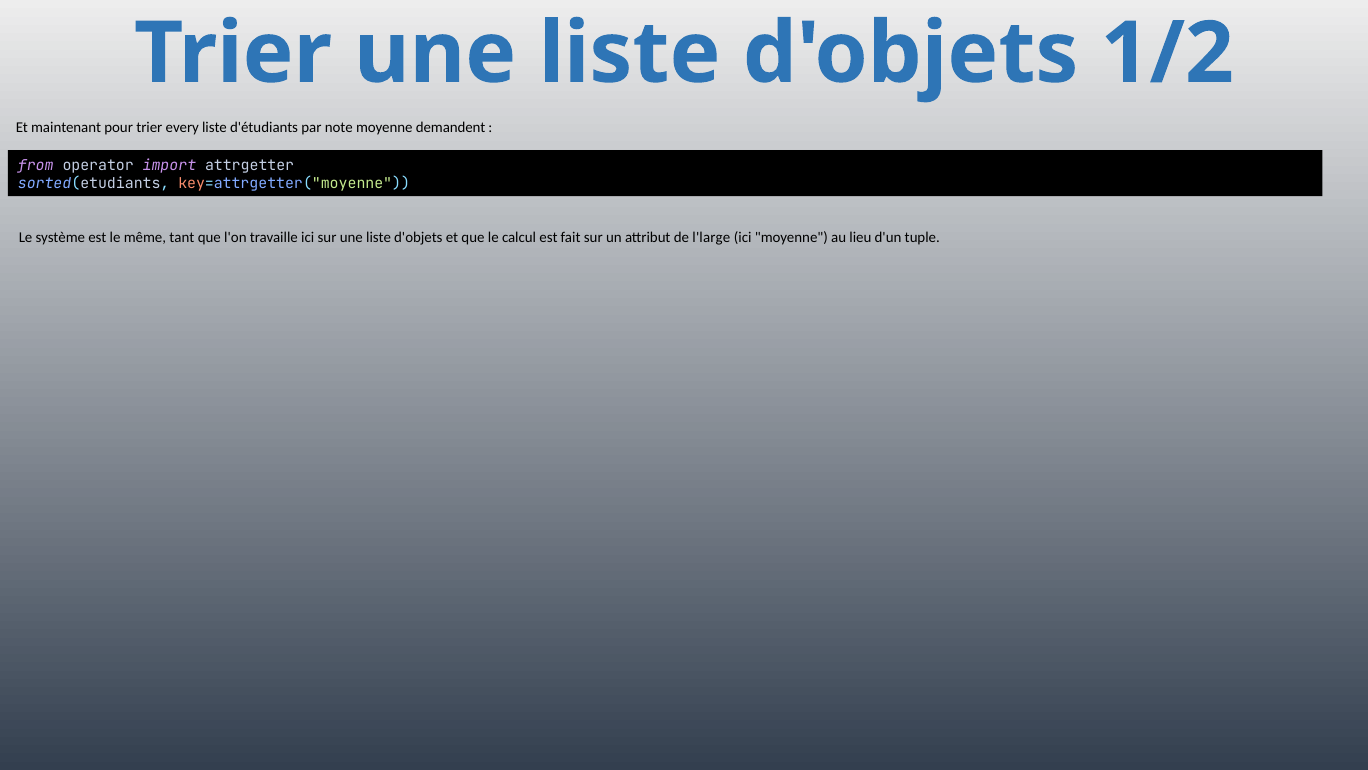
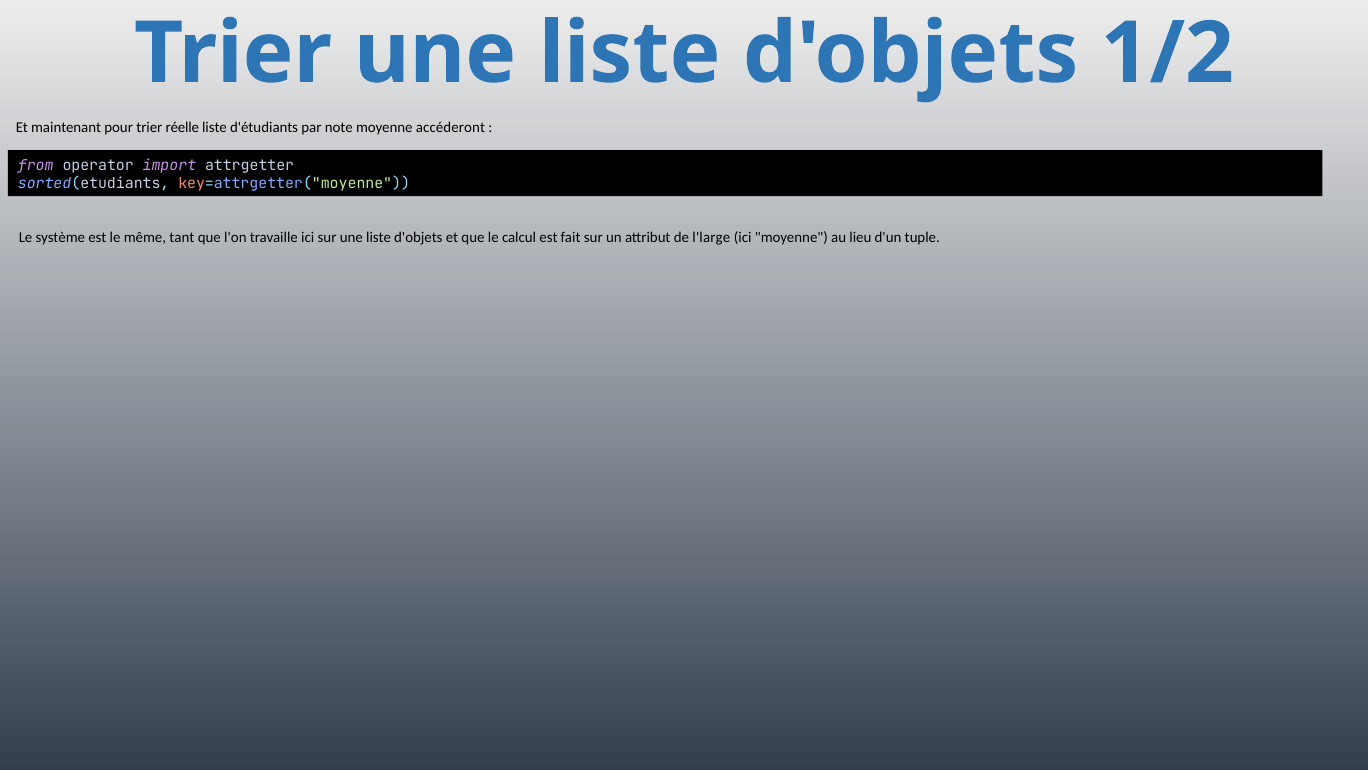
every: every -> réelle
demandent: demandent -> accéderont
